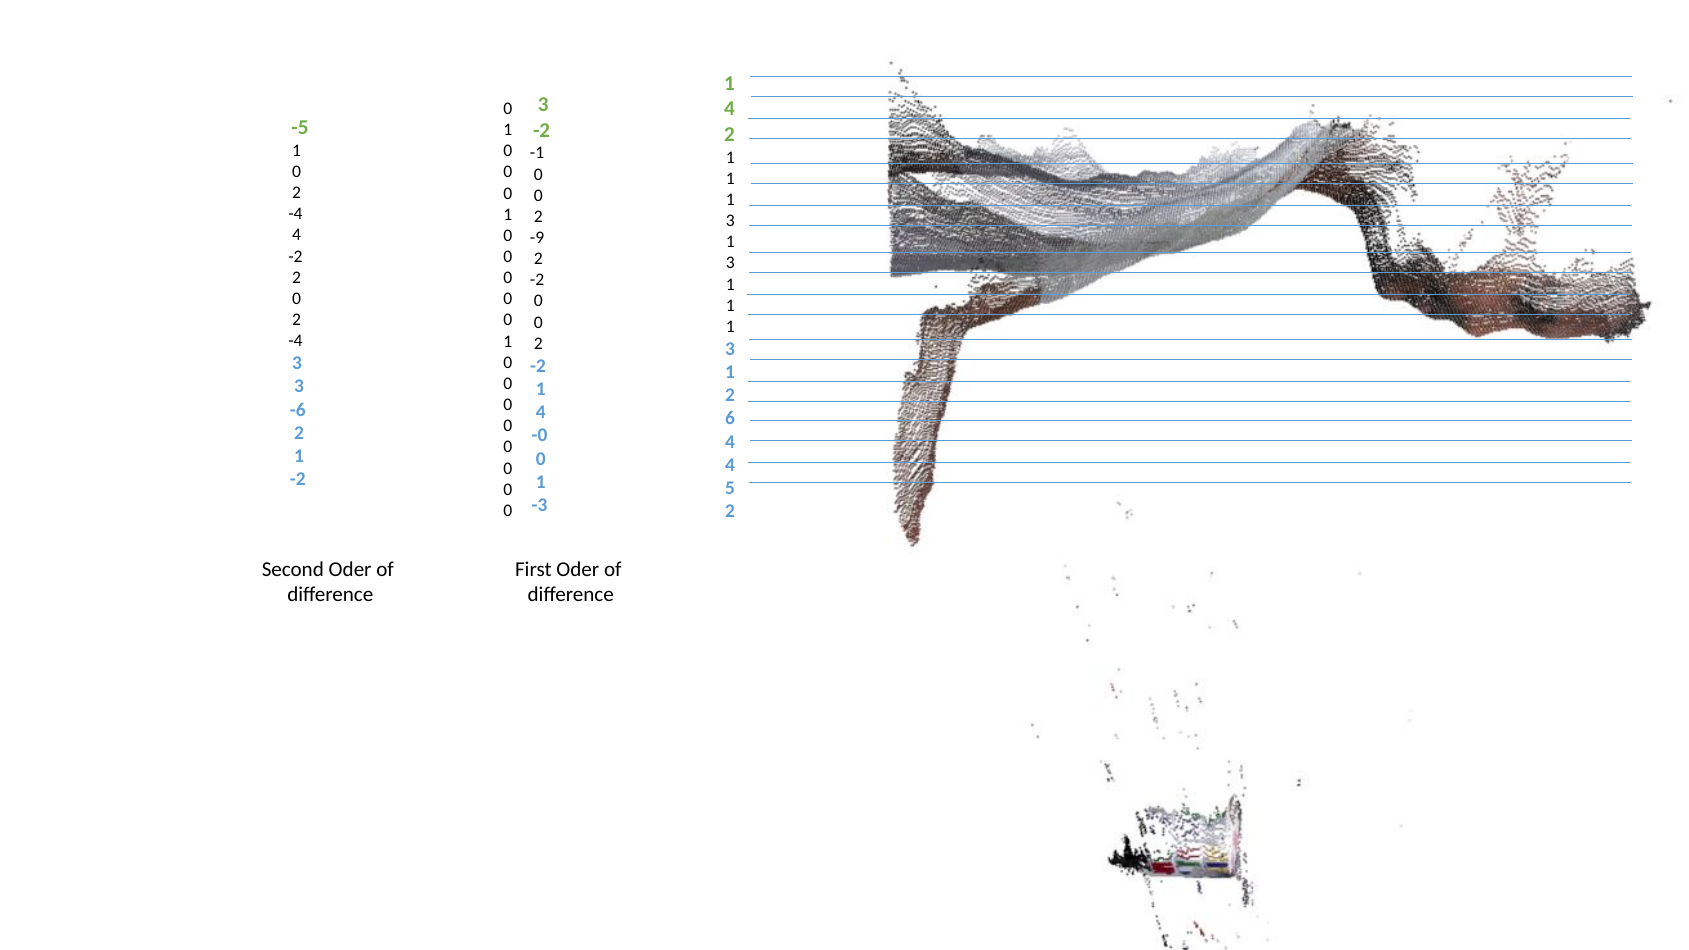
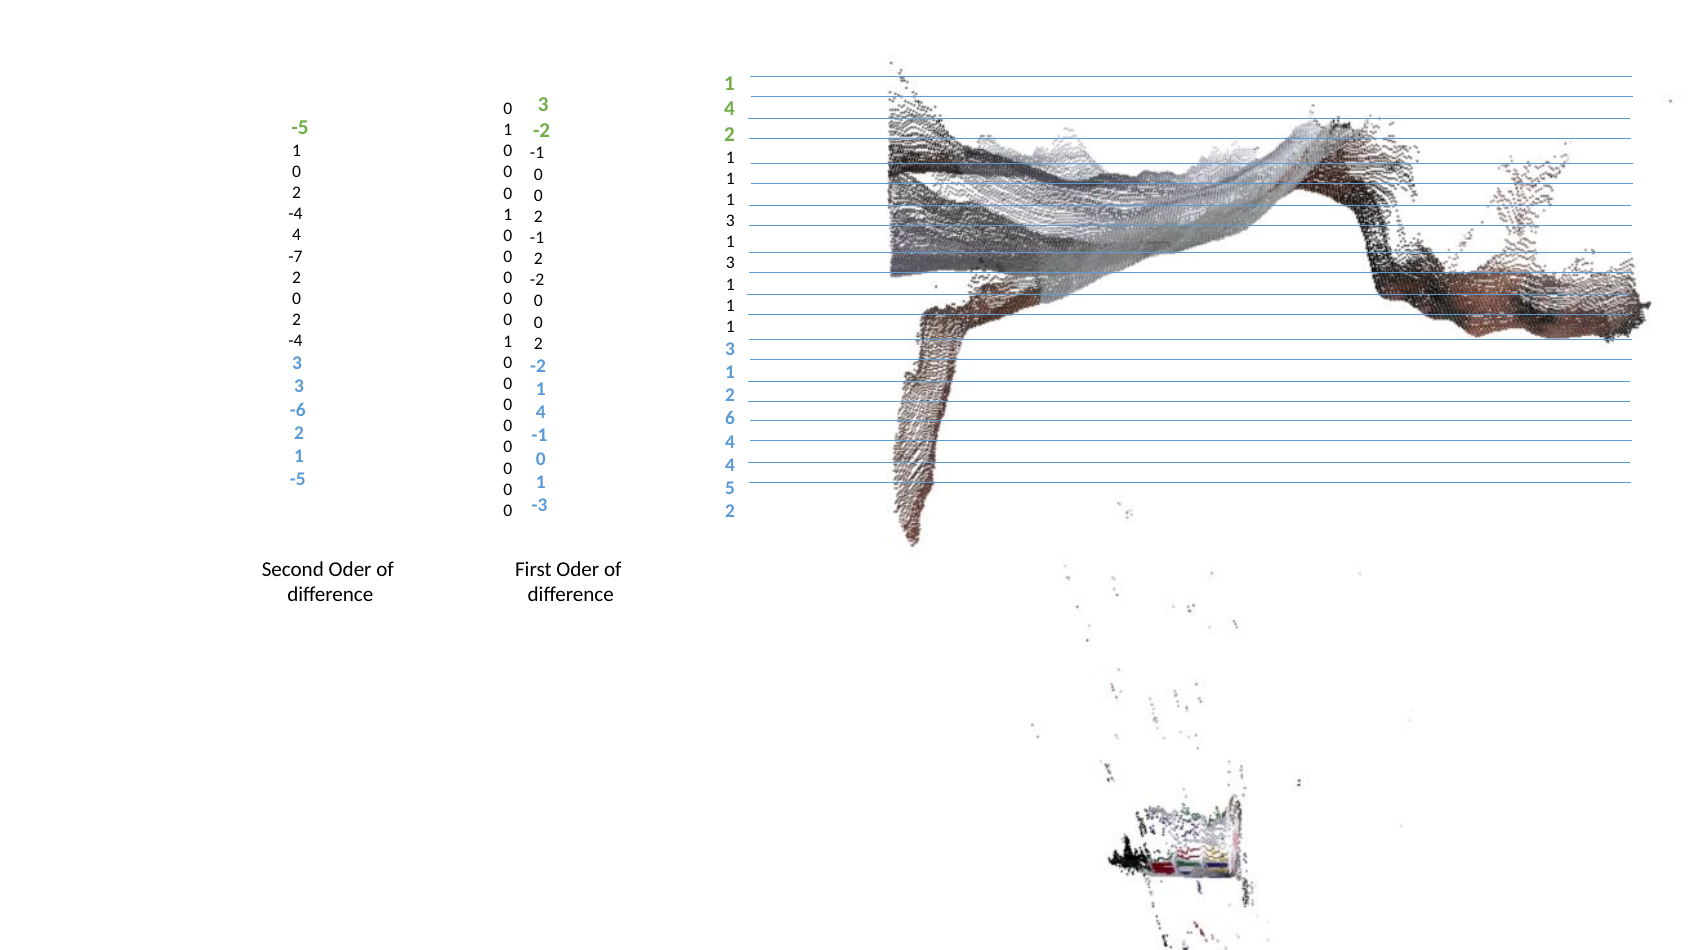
-9 at (537, 238): -9 -> -1
-2 at (295, 256): -2 -> -7
-0 at (539, 436): -0 -> -1
-2 at (298, 479): -2 -> -5
